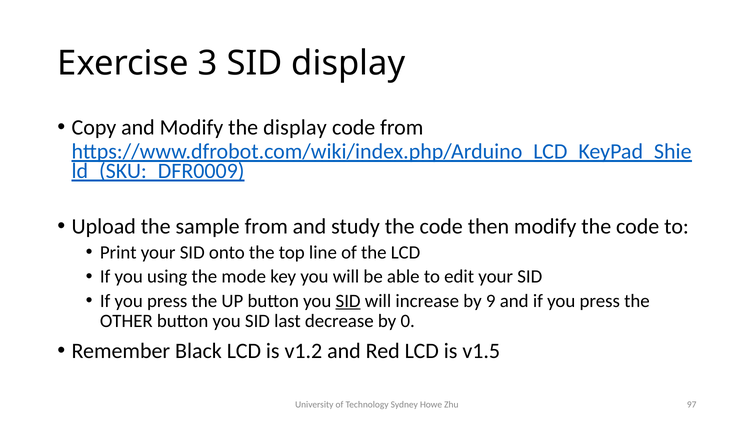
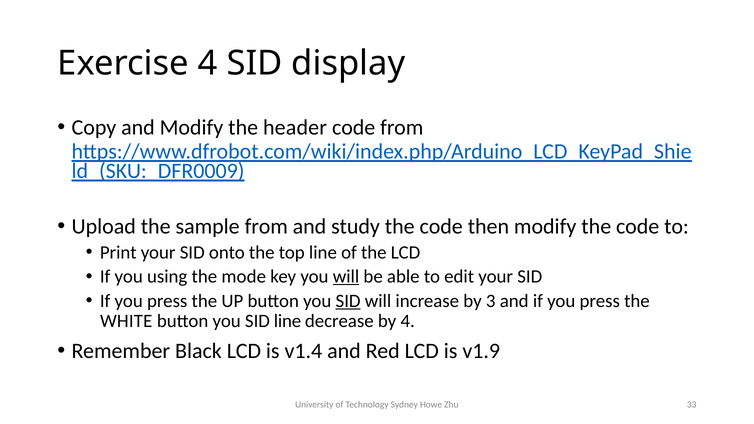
Exercise 3: 3 -> 4
the display: display -> header
will at (346, 277) underline: none -> present
9: 9 -> 3
OTHER: OTHER -> WHITE
SID last: last -> line
by 0: 0 -> 4
v1.2: v1.2 -> v1.4
v1.5: v1.5 -> v1.9
97: 97 -> 33
